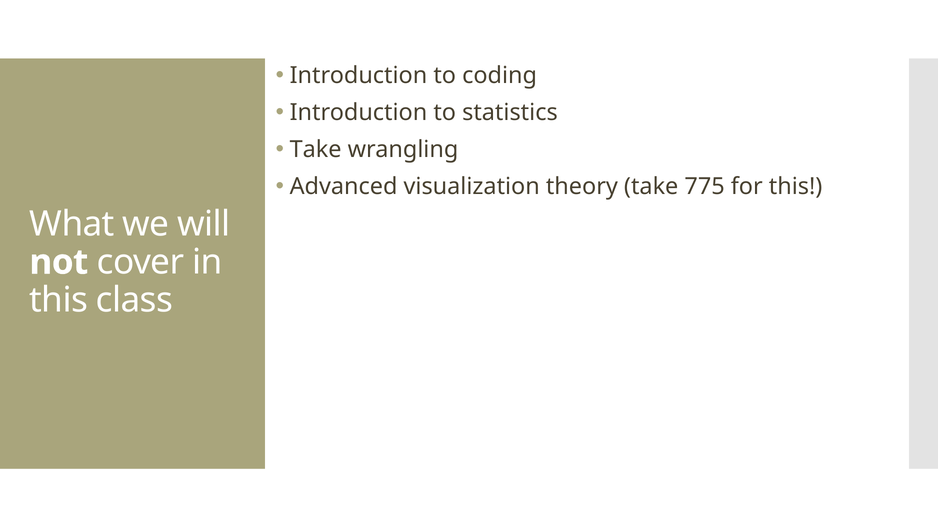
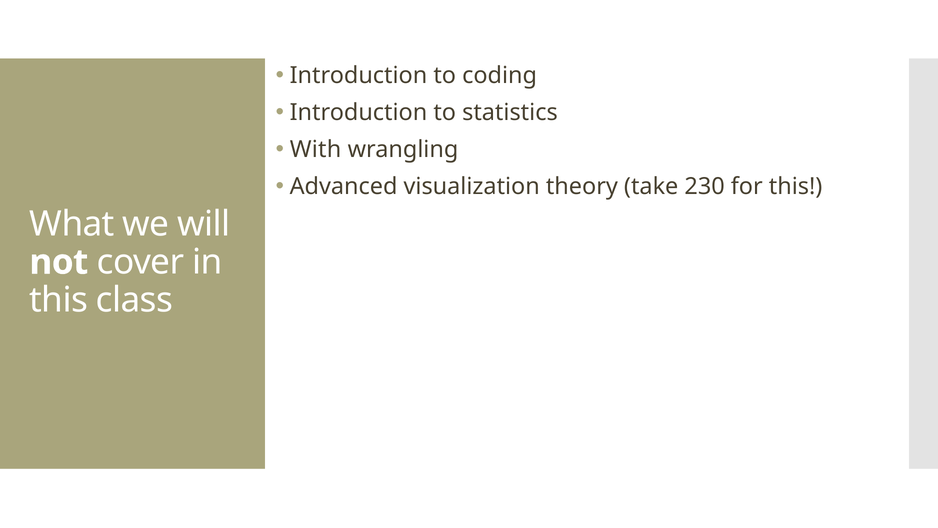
Take at (316, 149): Take -> With
775: 775 -> 230
